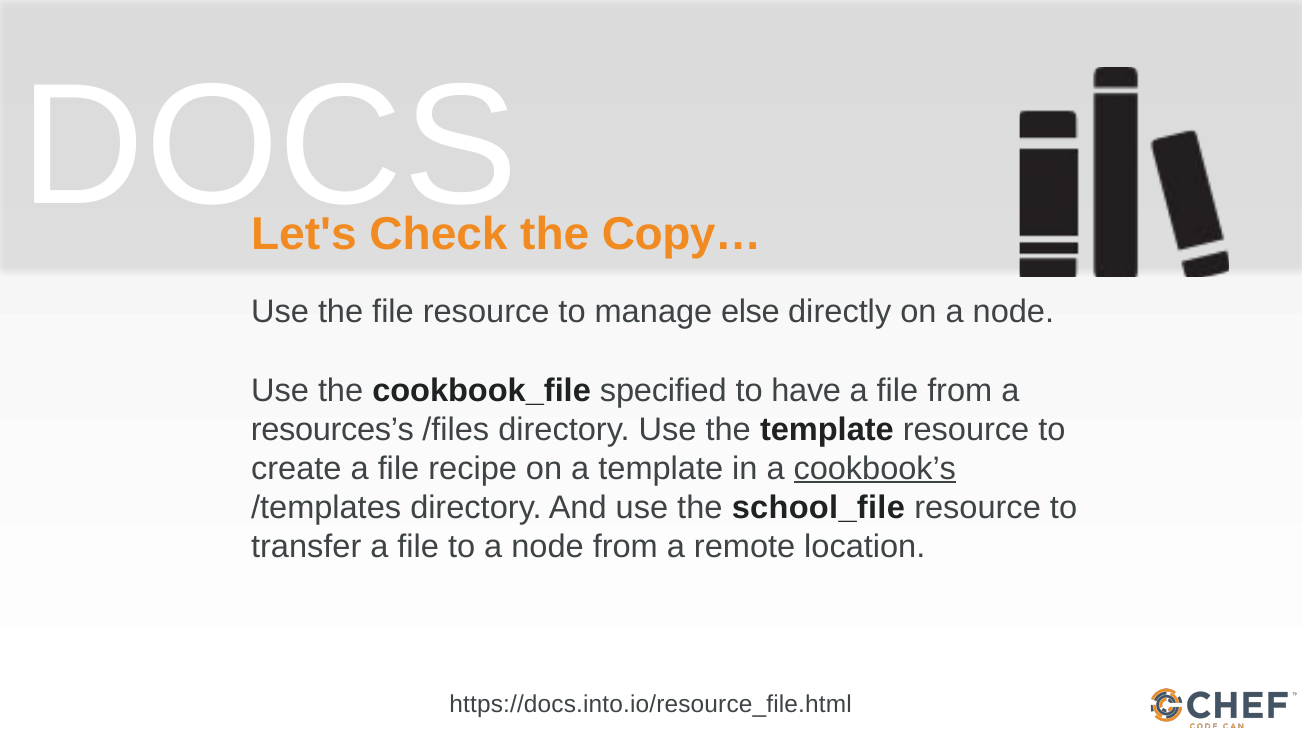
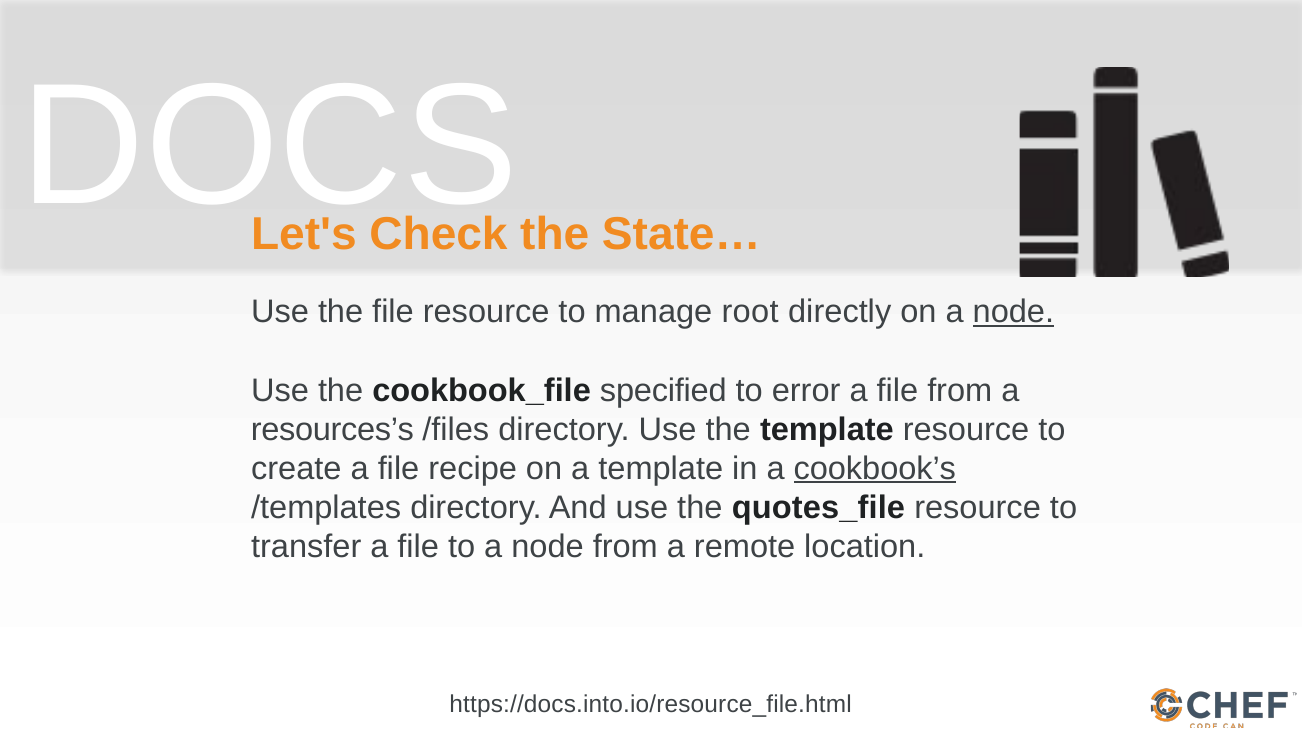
Copy…: Copy… -> State…
else: else -> root
node at (1013, 312) underline: none -> present
have: have -> error
school_file: school_file -> quotes_file
